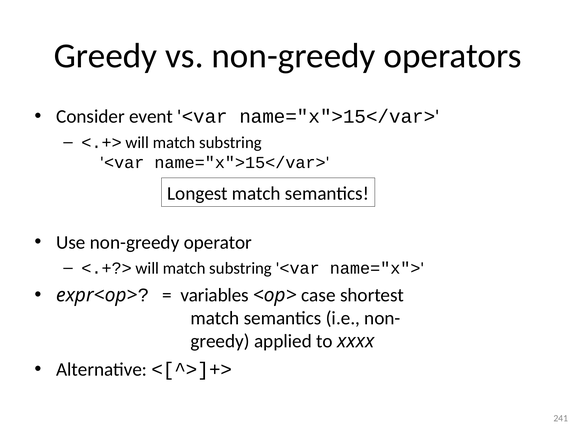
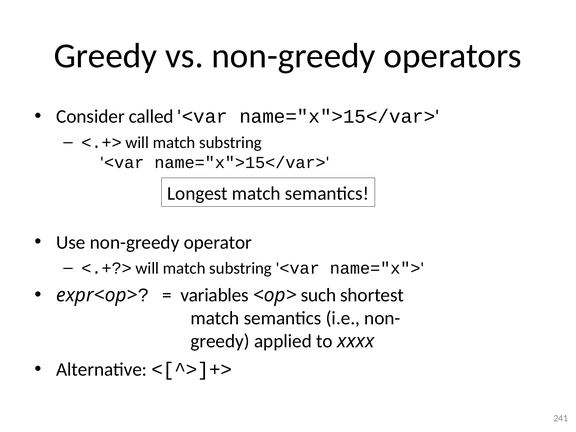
event: event -> called
case: case -> such
